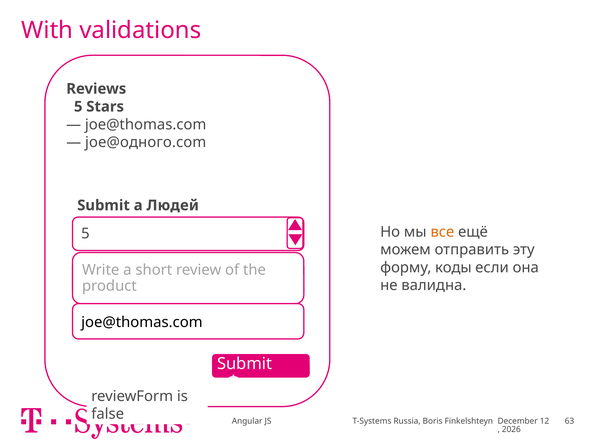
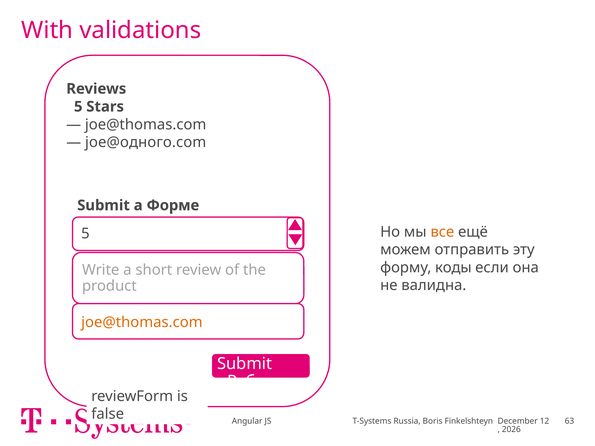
Людей: Людей -> Форме
joe@thomas.com at (142, 322) colour: black -> orange
Фичам: Фичам -> Работу
